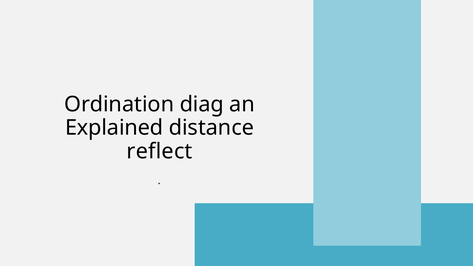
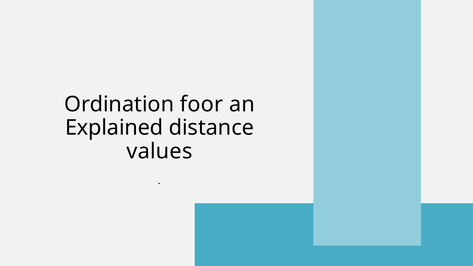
diag: diag -> foor
reflect: reflect -> values
